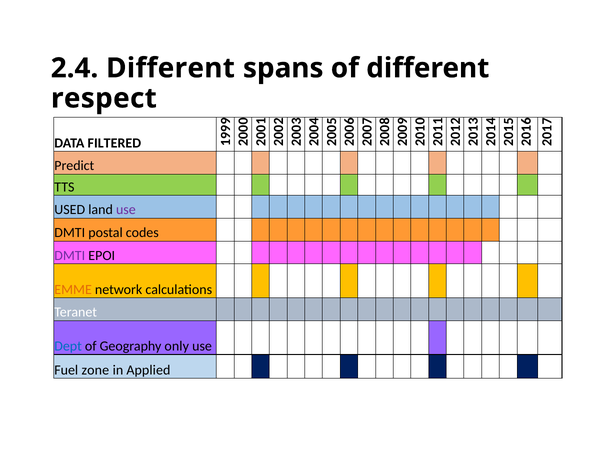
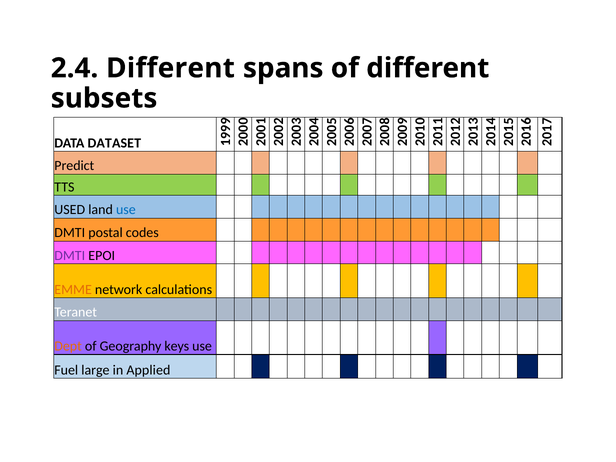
respect: respect -> subsets
FILTERED: FILTERED -> DATASET
use at (126, 210) colour: purple -> blue
Dept colour: blue -> orange
only: only -> keys
zone: zone -> large
